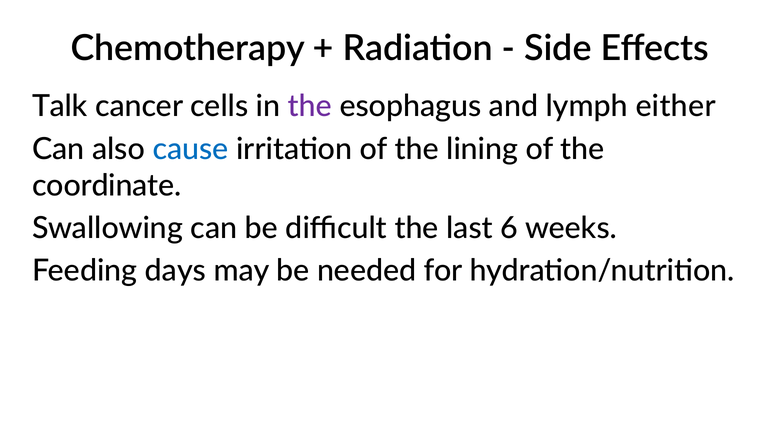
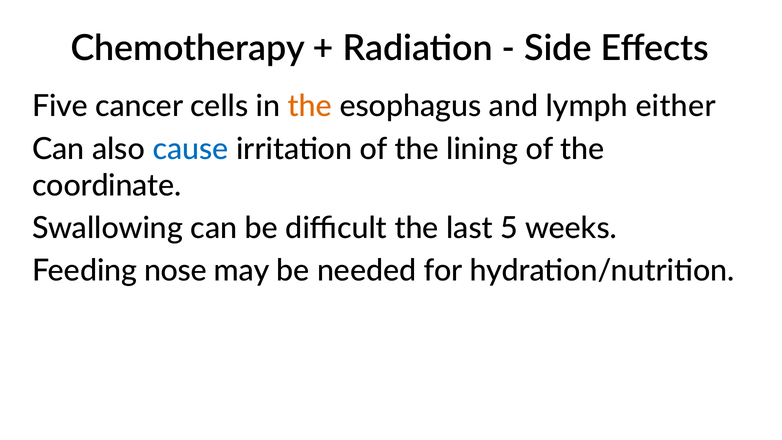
Talk: Talk -> Five
the at (310, 106) colour: purple -> orange
6: 6 -> 5
days: days -> nose
